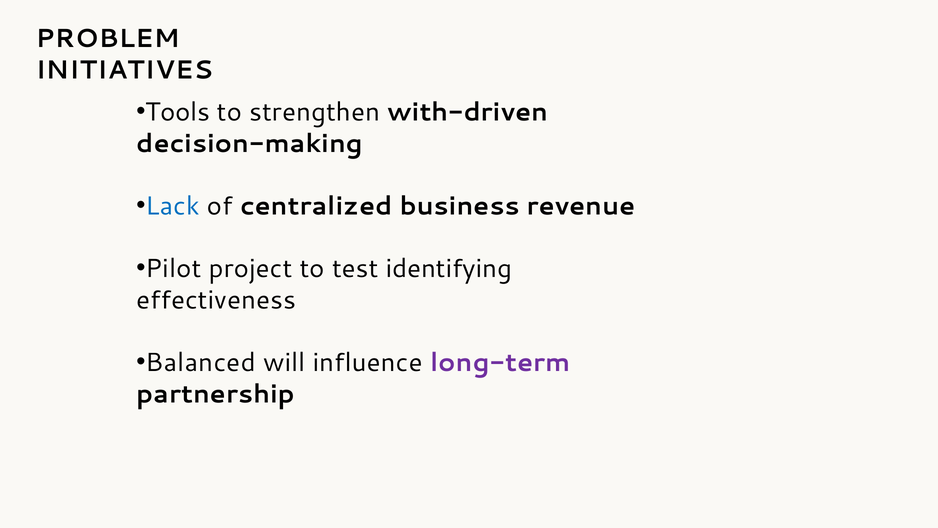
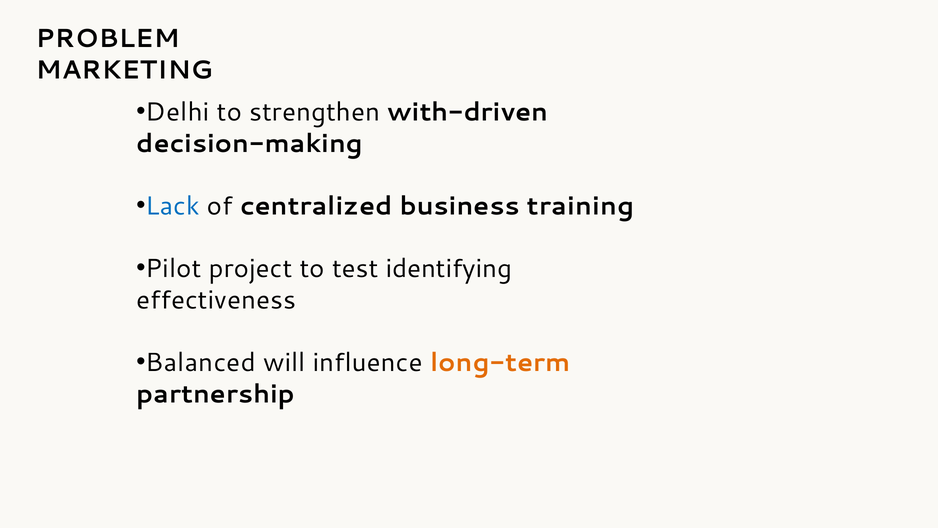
INITIATIVES: INITIATIVES -> MARKETING
Tools: Tools -> Delhi
revenue: revenue -> training
long-term colour: purple -> orange
